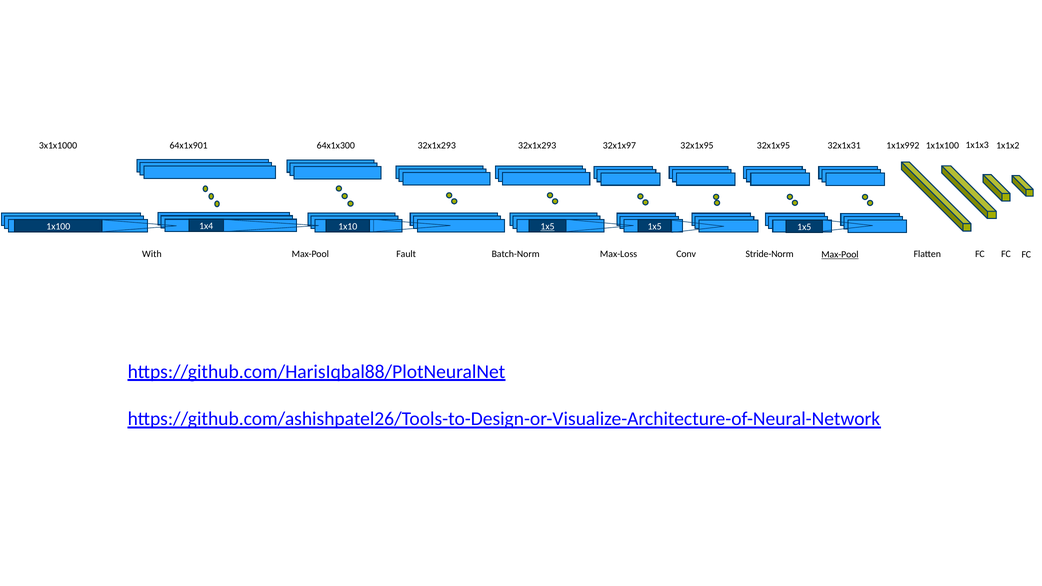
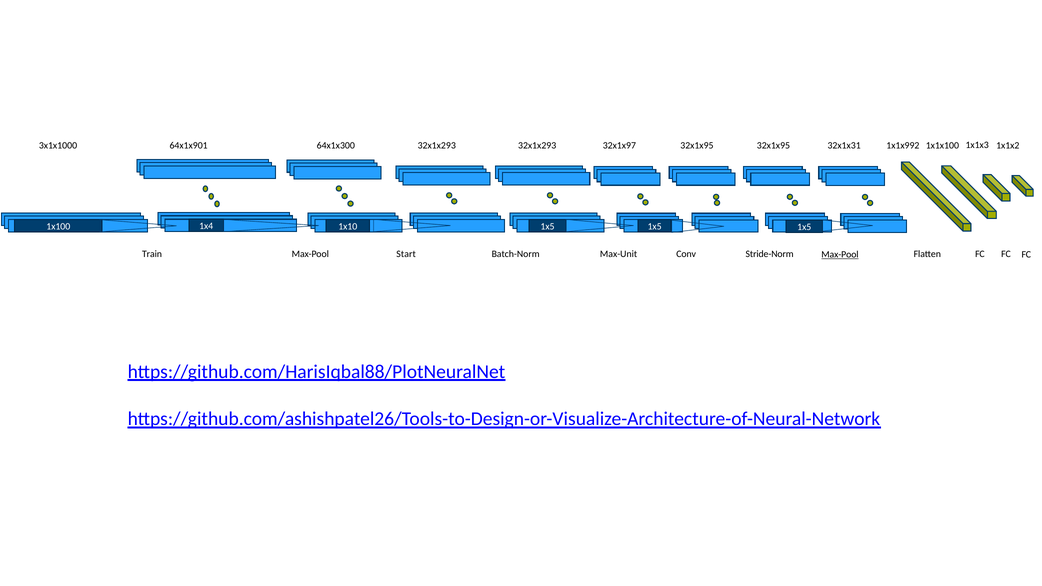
1x5 at (548, 227) underline: present -> none
With: With -> Train
Fault: Fault -> Start
Max-Loss: Max-Loss -> Max-Unit
